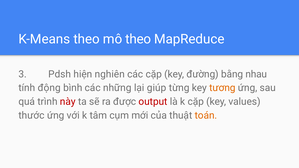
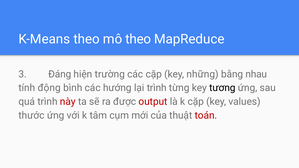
Pdsh: Pdsh -> Đáng
nghiên: nghiên -> trường
đường: đường -> những
những: những -> hướng
lại giúp: giúp -> trình
tương colour: orange -> black
toán colour: orange -> red
